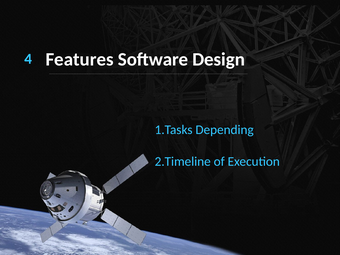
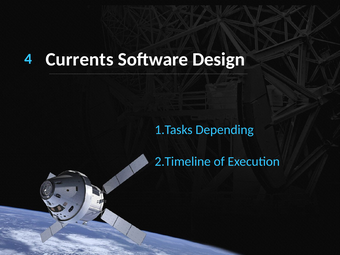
Features: Features -> Currents
